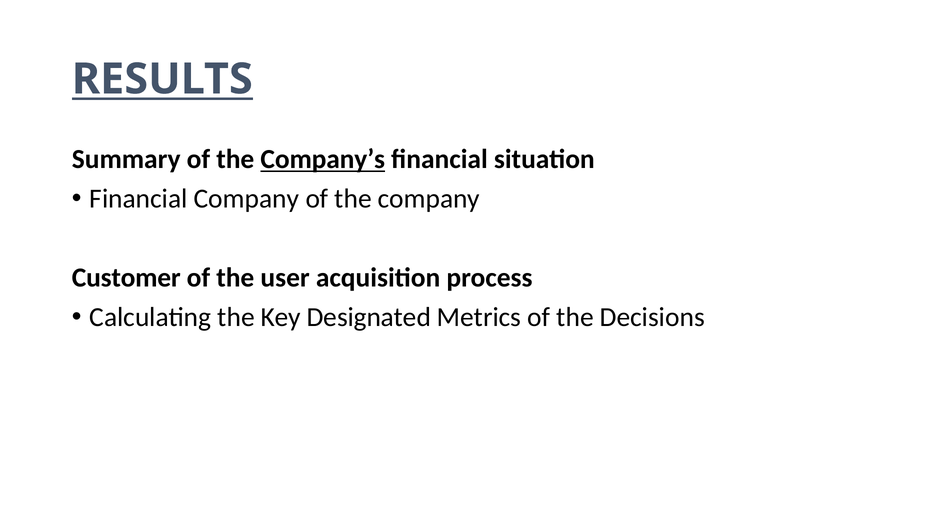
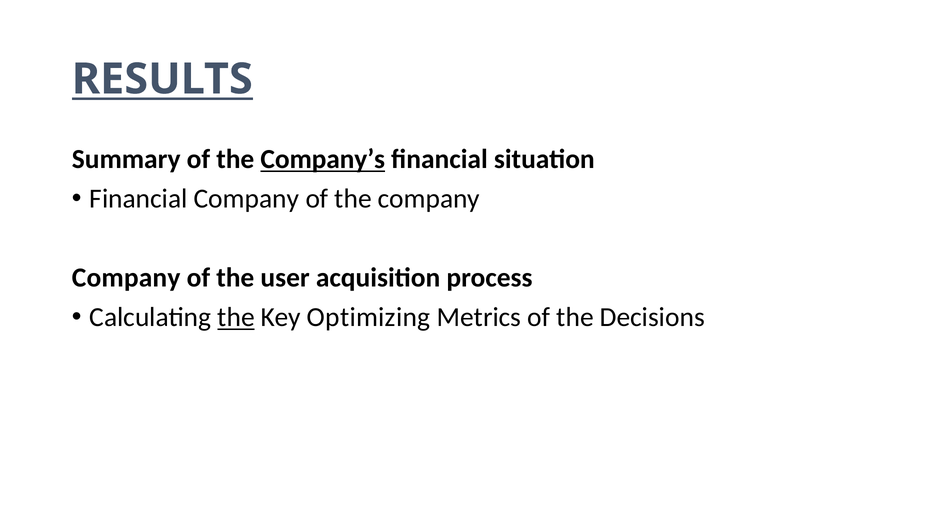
Customer at (126, 278): Customer -> Company
the at (236, 317) underline: none -> present
Designated: Designated -> Optimizing
